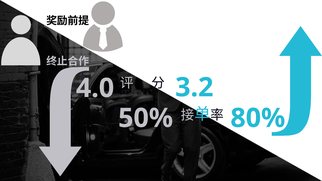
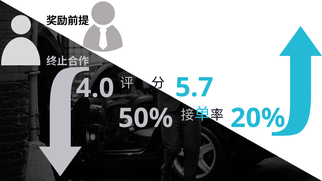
3.2: 3.2 -> 5.7
80%: 80% -> 20%
